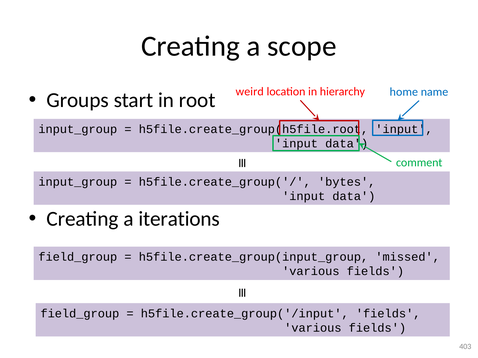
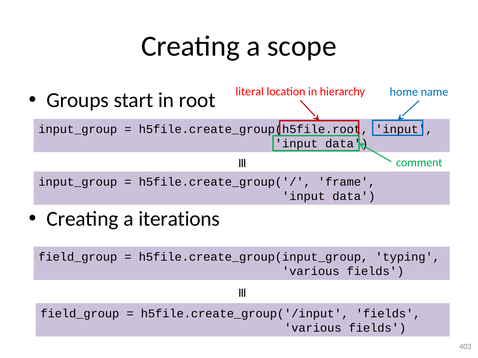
weird: weird -> literal
bytes: bytes -> frame
missed: missed -> typing
